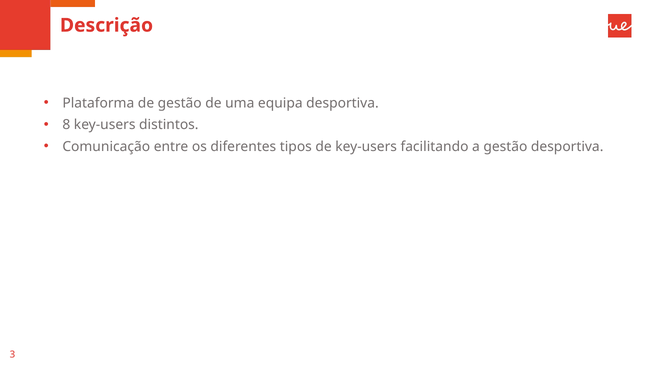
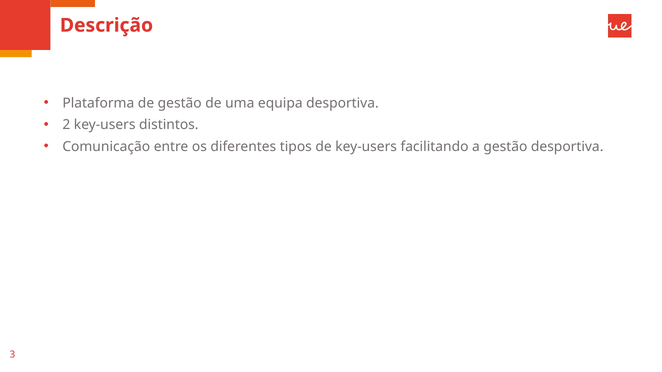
8: 8 -> 2
